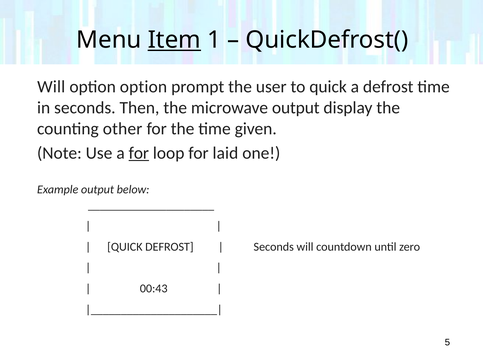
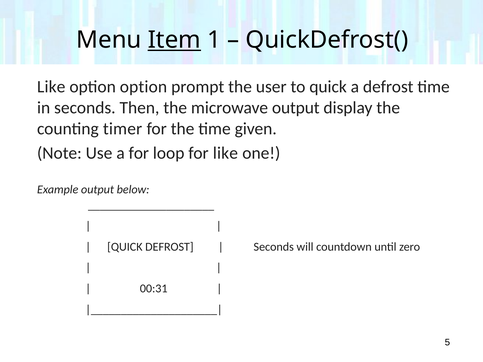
Will at (51, 87): Will -> Like
other: other -> timer
for at (139, 153) underline: present -> none
for laid: laid -> like
00:43: 00:43 -> 00:31
